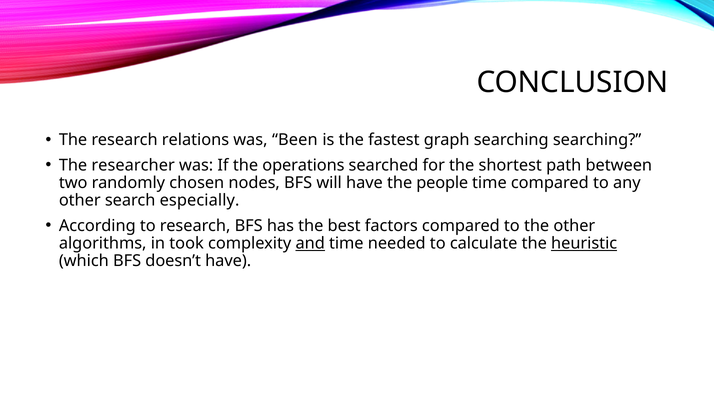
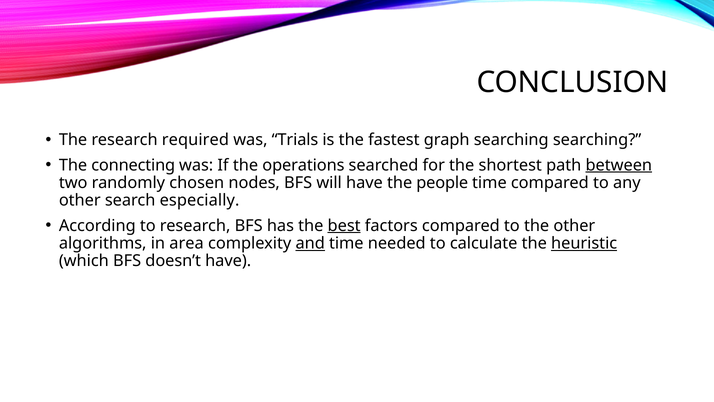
relations: relations -> required
Been: Been -> Trials
researcher: researcher -> connecting
between underline: none -> present
best underline: none -> present
took: took -> area
